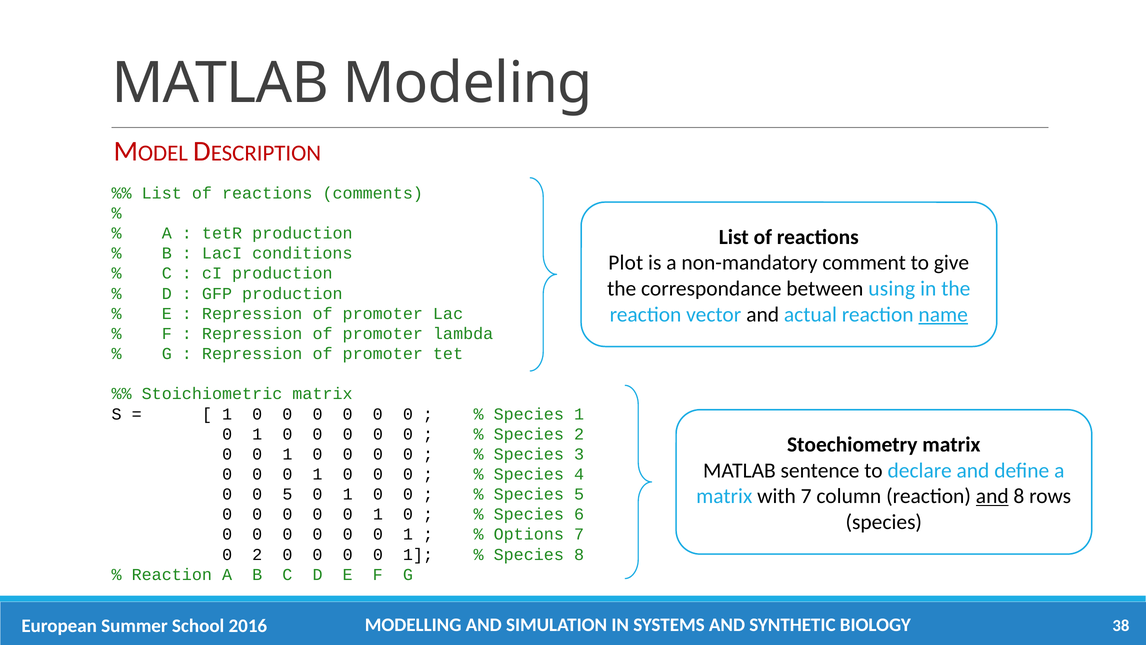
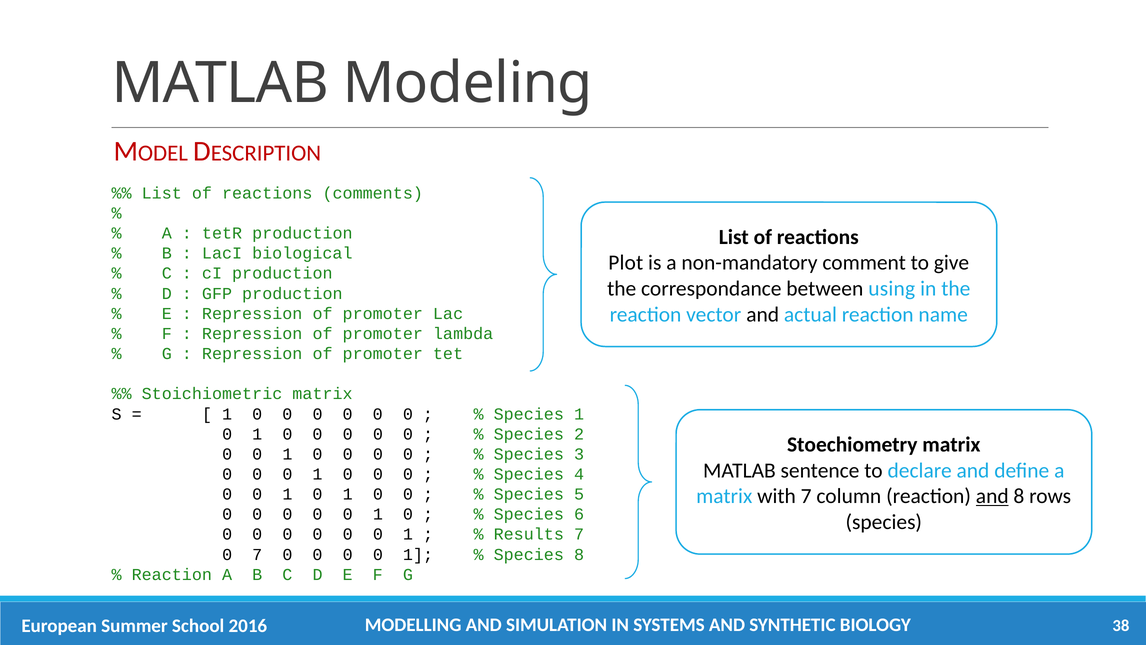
conditions: conditions -> biological
name underline: present -> none
5 at (287, 494): 5 -> 1
Options: Options -> Results
0 2: 2 -> 7
